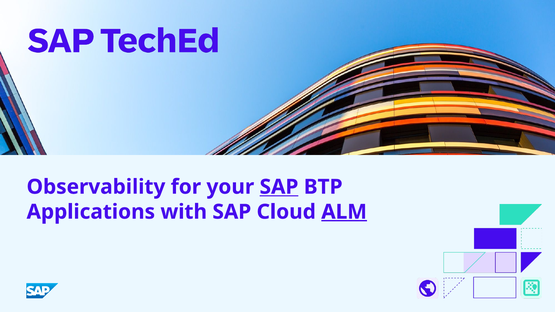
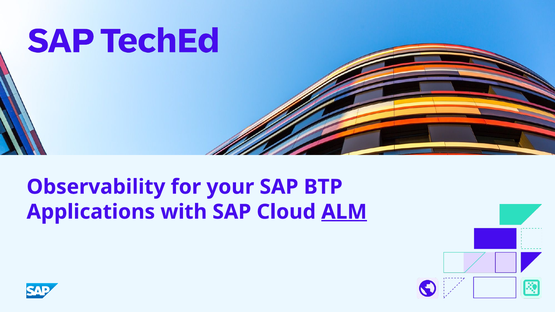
SAP at (279, 187) underline: present -> none
